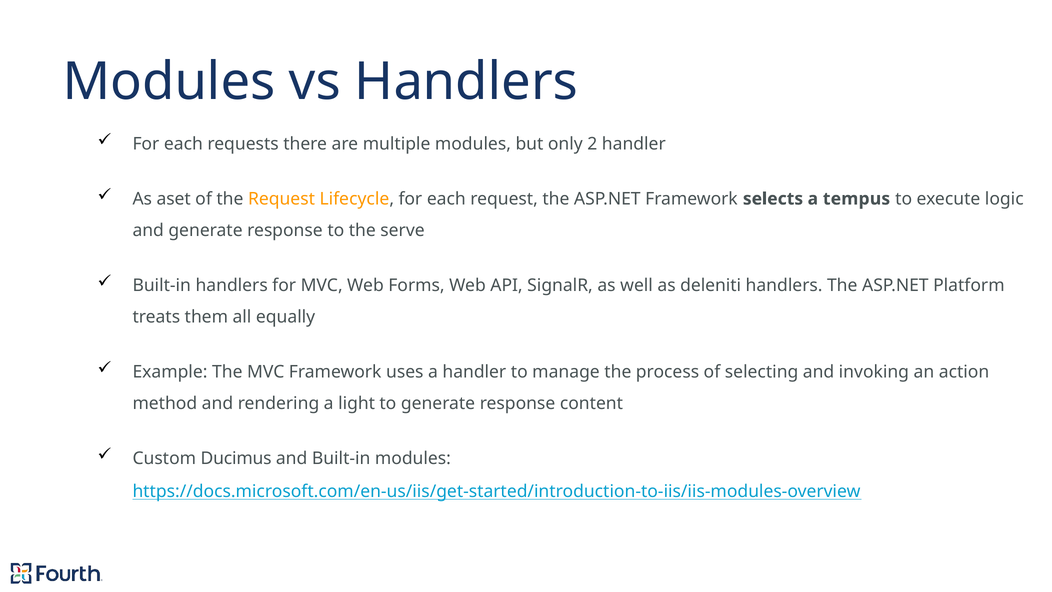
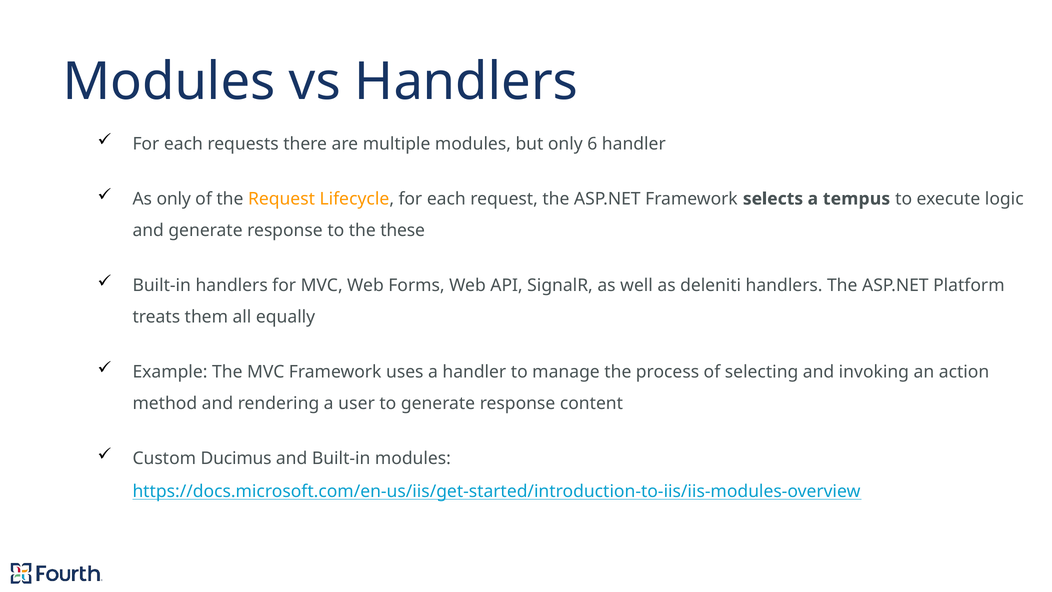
2: 2 -> 6
As aset: aset -> only
serve: serve -> these
light: light -> user
